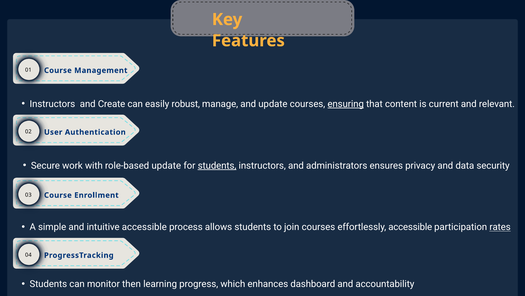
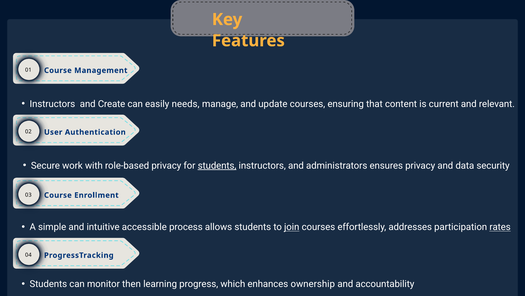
robust: robust -> needs
ensuring underline: present -> none
role-based update: update -> privacy
join underline: none -> present
effortlessly accessible: accessible -> addresses
dashboard: dashboard -> ownership
